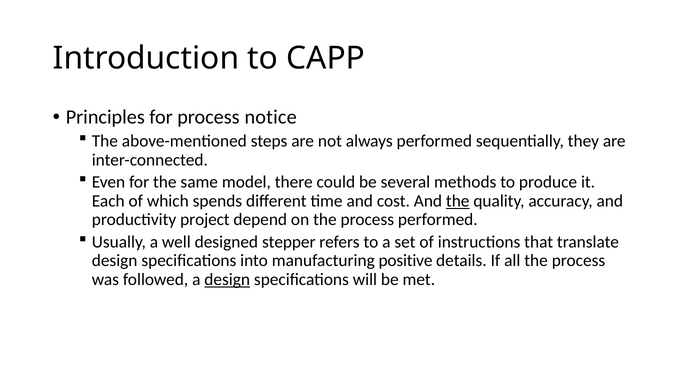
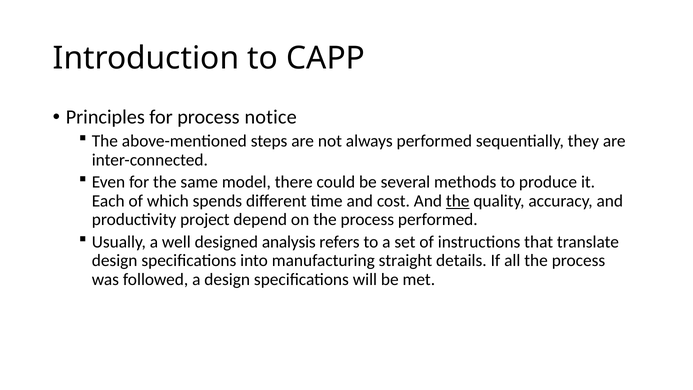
stepper: stepper -> analysis
positive: positive -> straight
design at (227, 279) underline: present -> none
